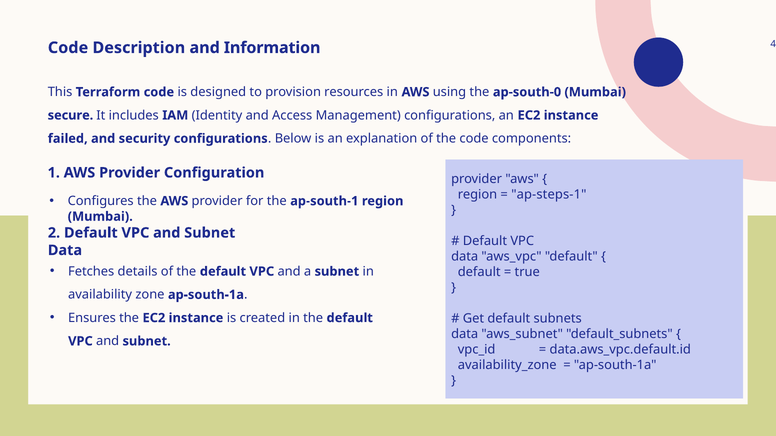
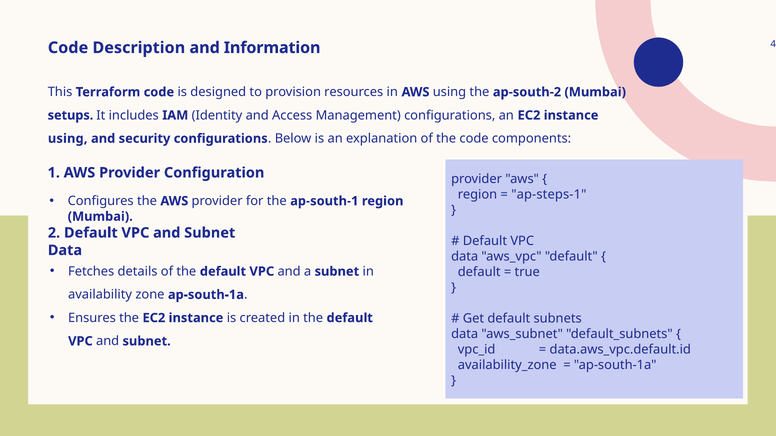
ap-south-0: ap-south-0 -> ap-south-2
secure: secure -> setups
failed at (68, 139): failed -> using
